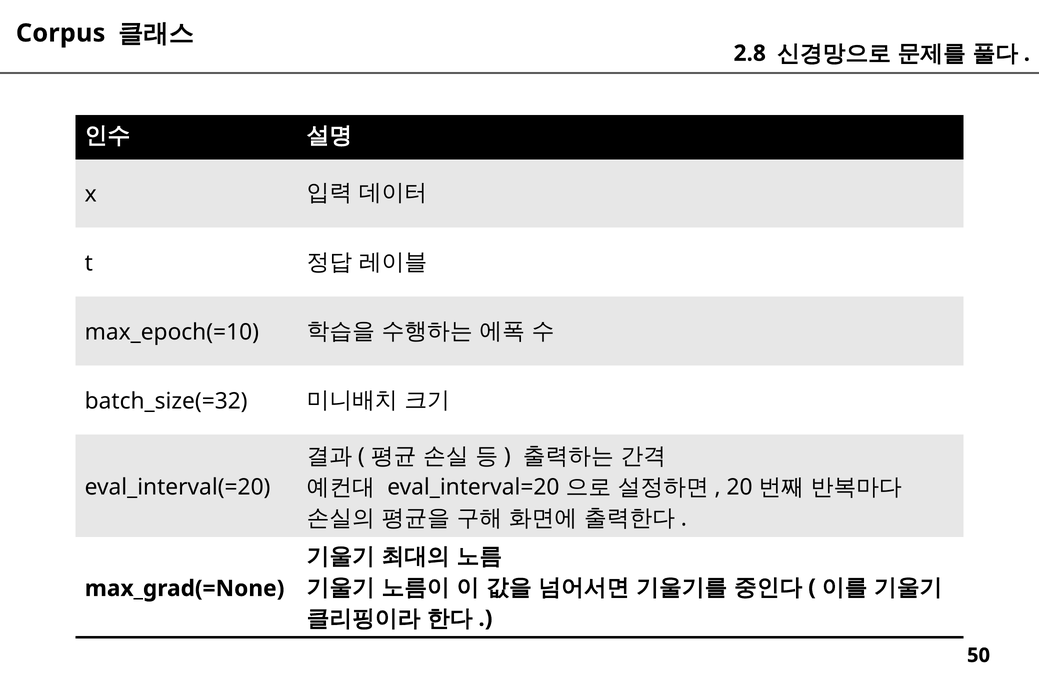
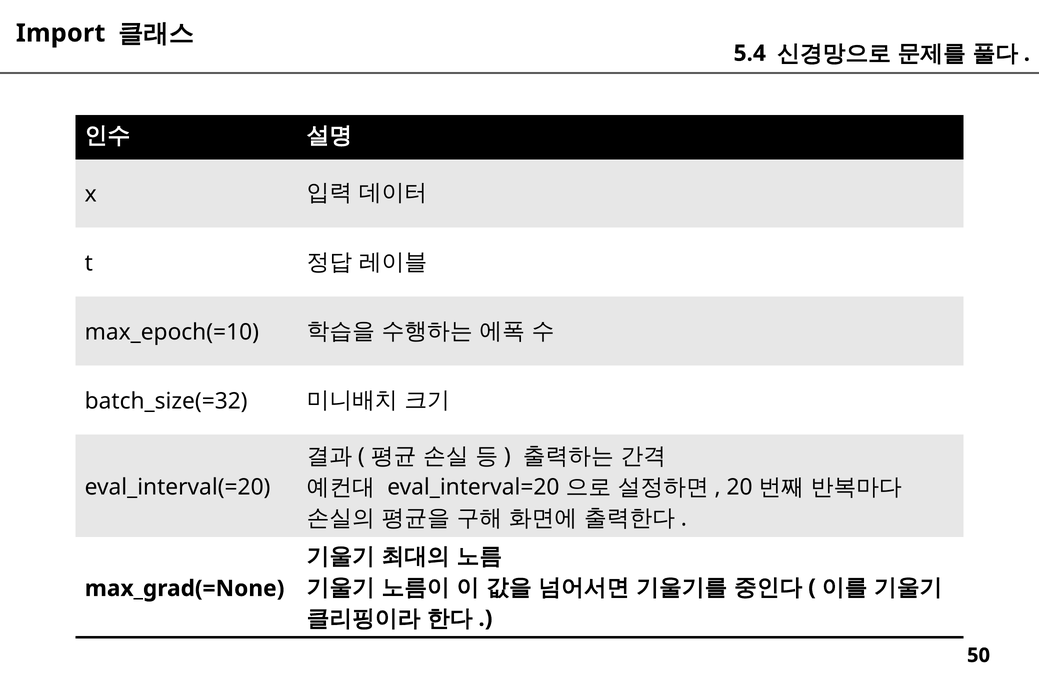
Corpus: Corpus -> Import
2.8: 2.8 -> 5.4
